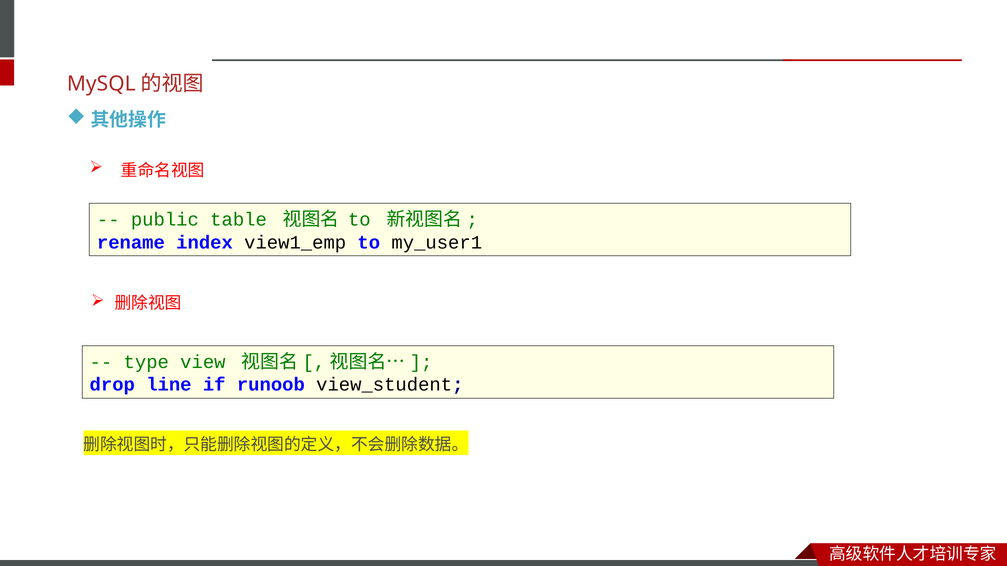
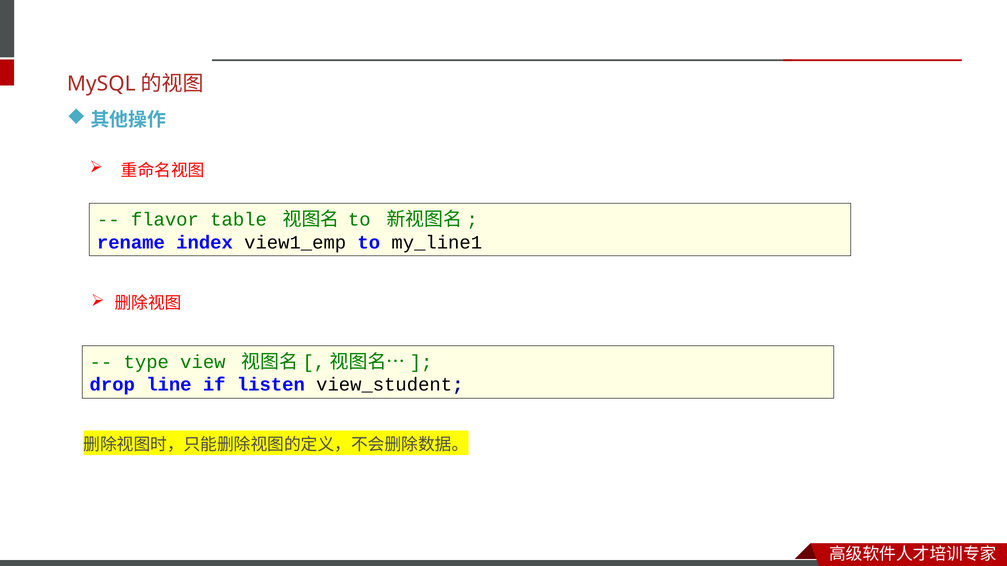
public: public -> flavor
my_user1: my_user1 -> my_line1
runoob: runoob -> listen
